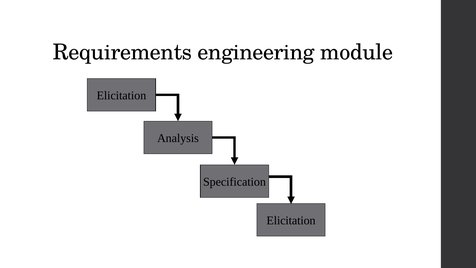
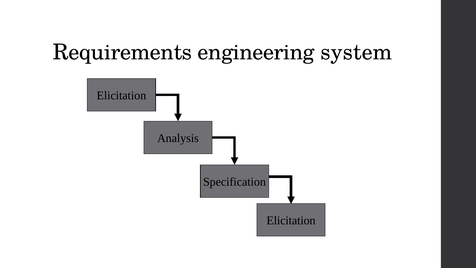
module: module -> system
